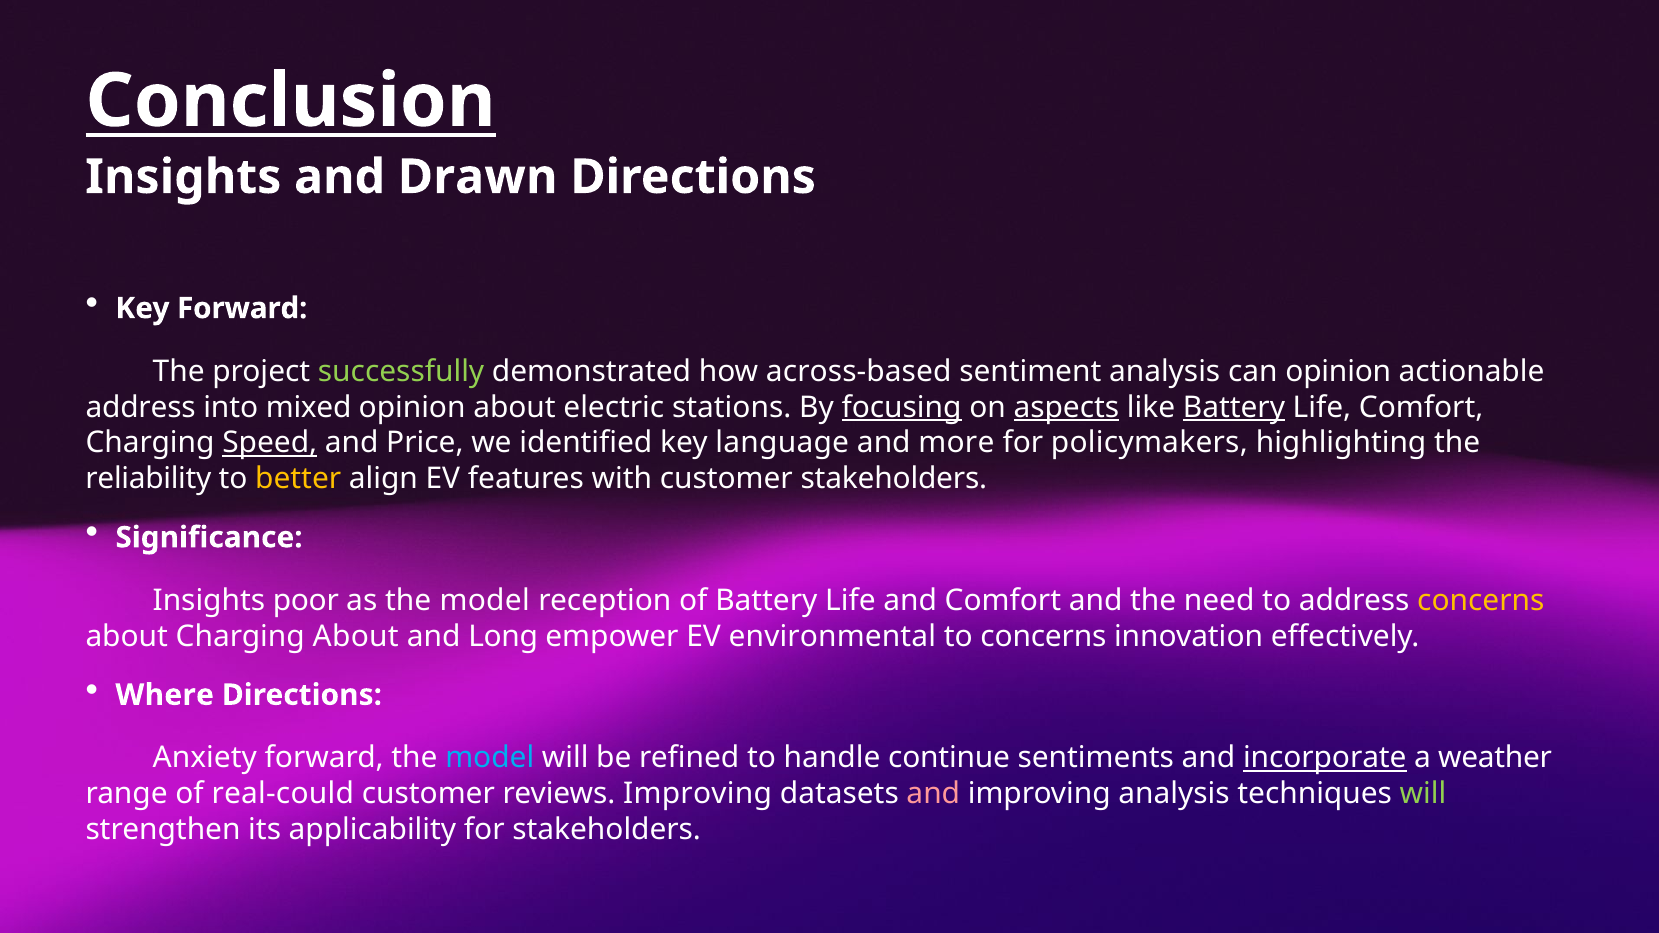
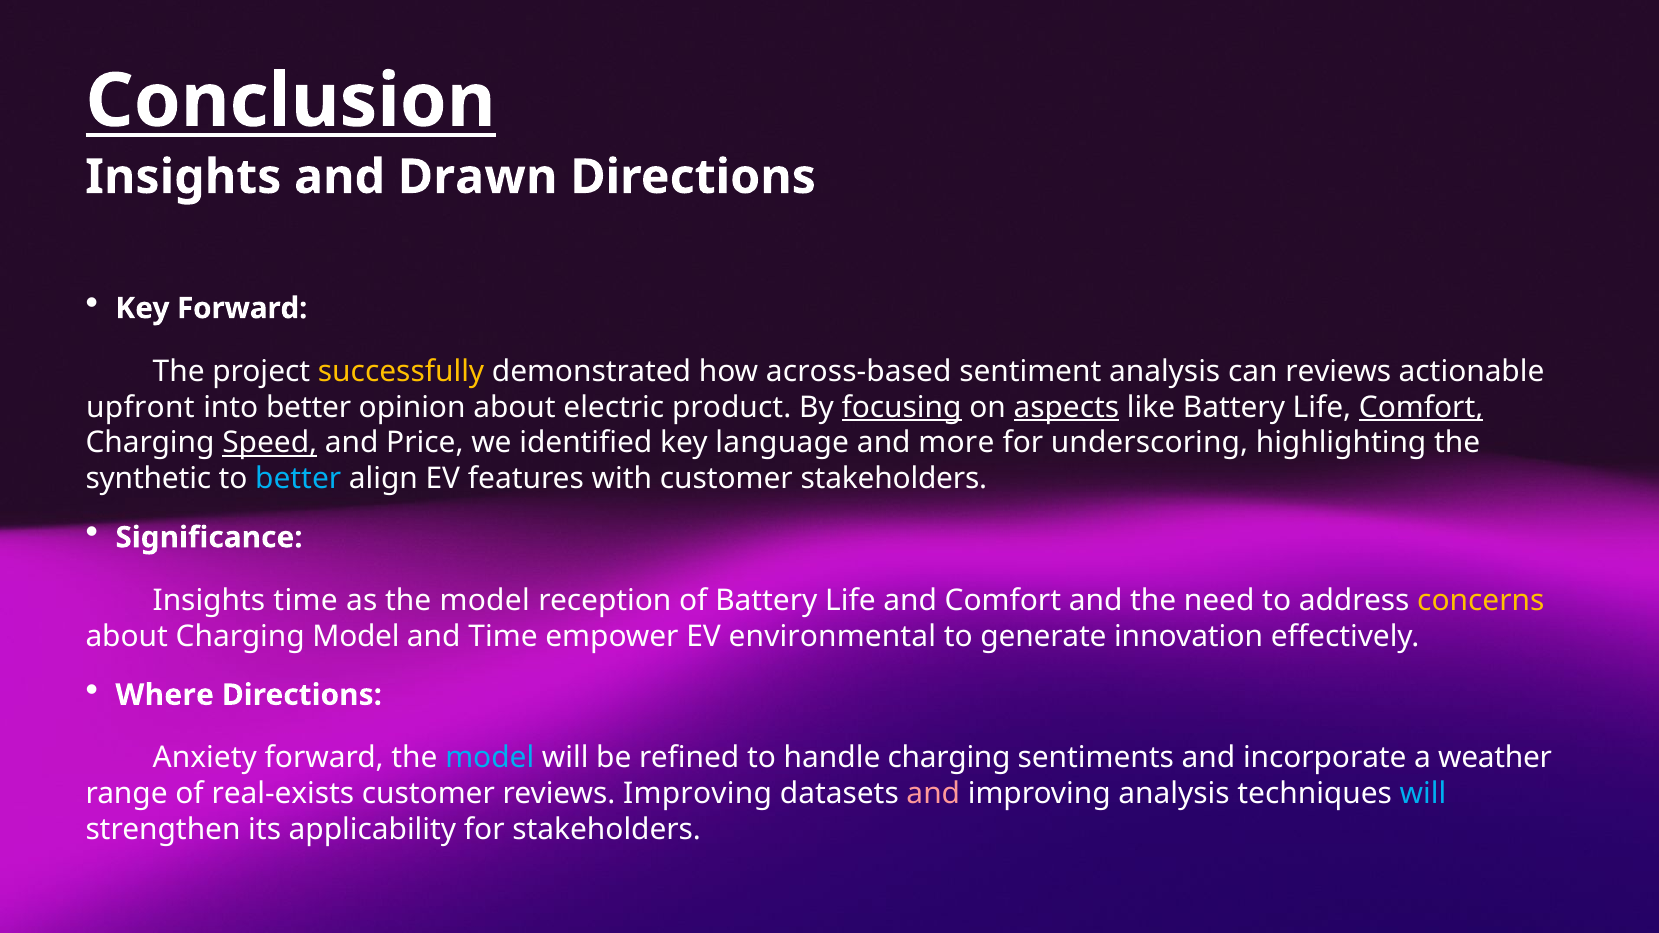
successfully colour: light green -> yellow
can opinion: opinion -> reviews
address at (141, 407): address -> upfront
into mixed: mixed -> better
stations: stations -> product
Battery at (1234, 407) underline: present -> none
Comfort at (1421, 407) underline: none -> present
policymakers: policymakers -> underscoring
reliability: reliability -> synthetic
better at (298, 479) colour: yellow -> light blue
Insights poor: poor -> time
Charging About: About -> Model
and Long: Long -> Time
to concerns: concerns -> generate
handle continue: continue -> charging
incorporate underline: present -> none
real-could: real-could -> real-exists
will at (1423, 794) colour: light green -> light blue
